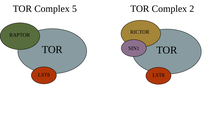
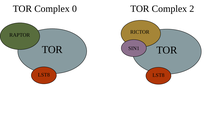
5: 5 -> 0
